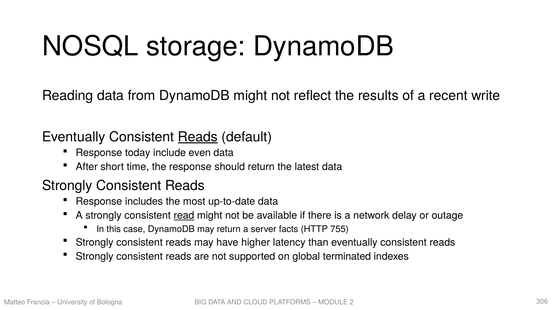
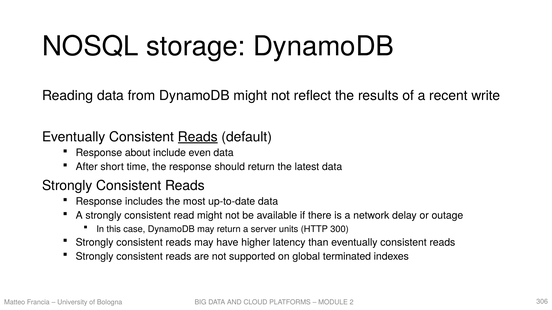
today: today -> about
read underline: present -> none
facts: facts -> units
755: 755 -> 300
